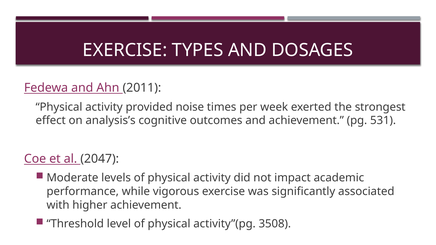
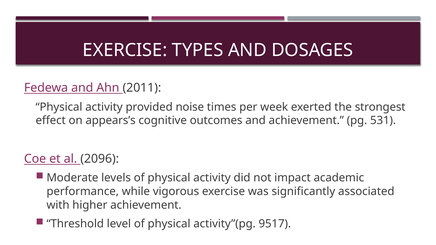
analysis’s: analysis’s -> appears’s
2047: 2047 -> 2096
3508: 3508 -> 9517
